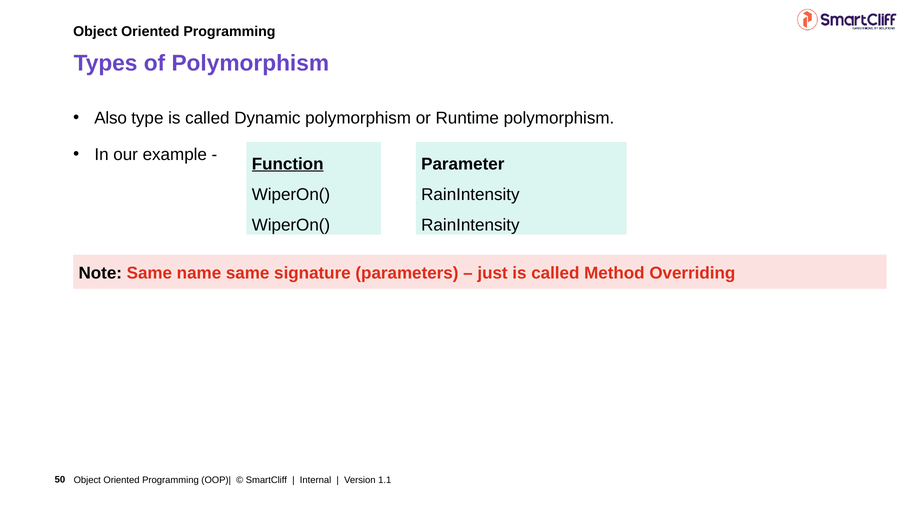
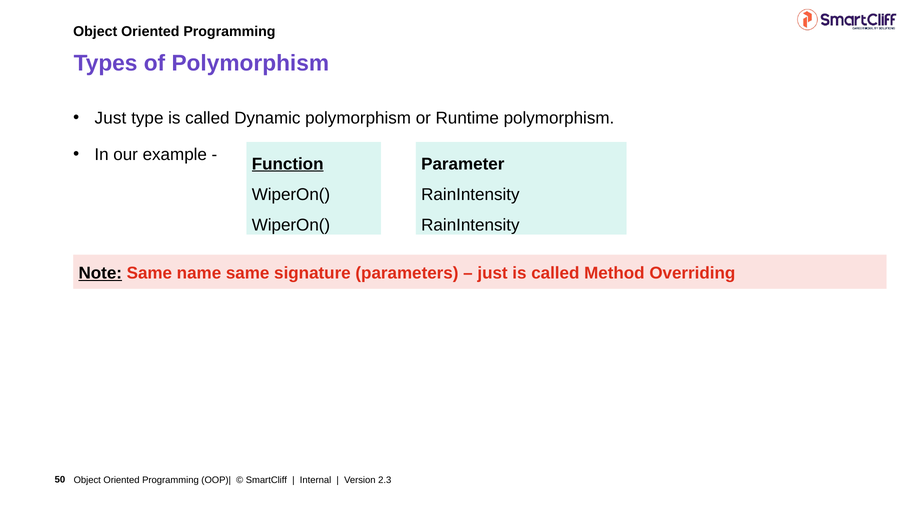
Also at (111, 118): Also -> Just
Note underline: none -> present
1.1: 1.1 -> 2.3
